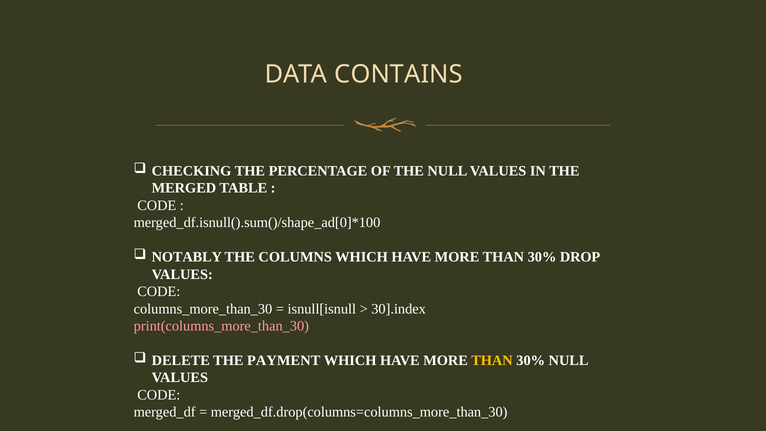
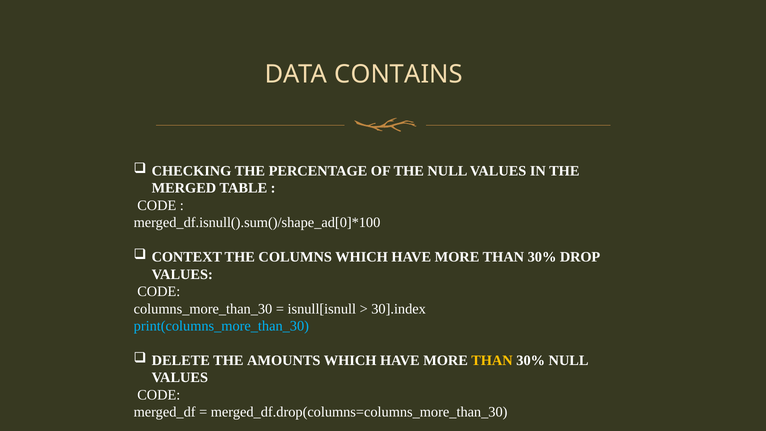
NOTABLY: NOTABLY -> CONTEXT
print(columns_more_than_30 colour: pink -> light blue
PAYMENT: PAYMENT -> AMOUNTS
